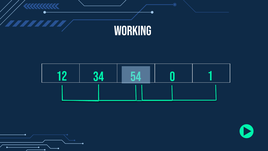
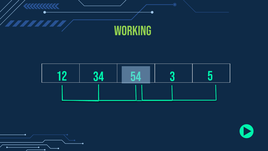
WORKING colour: white -> light green
0: 0 -> 3
1: 1 -> 5
